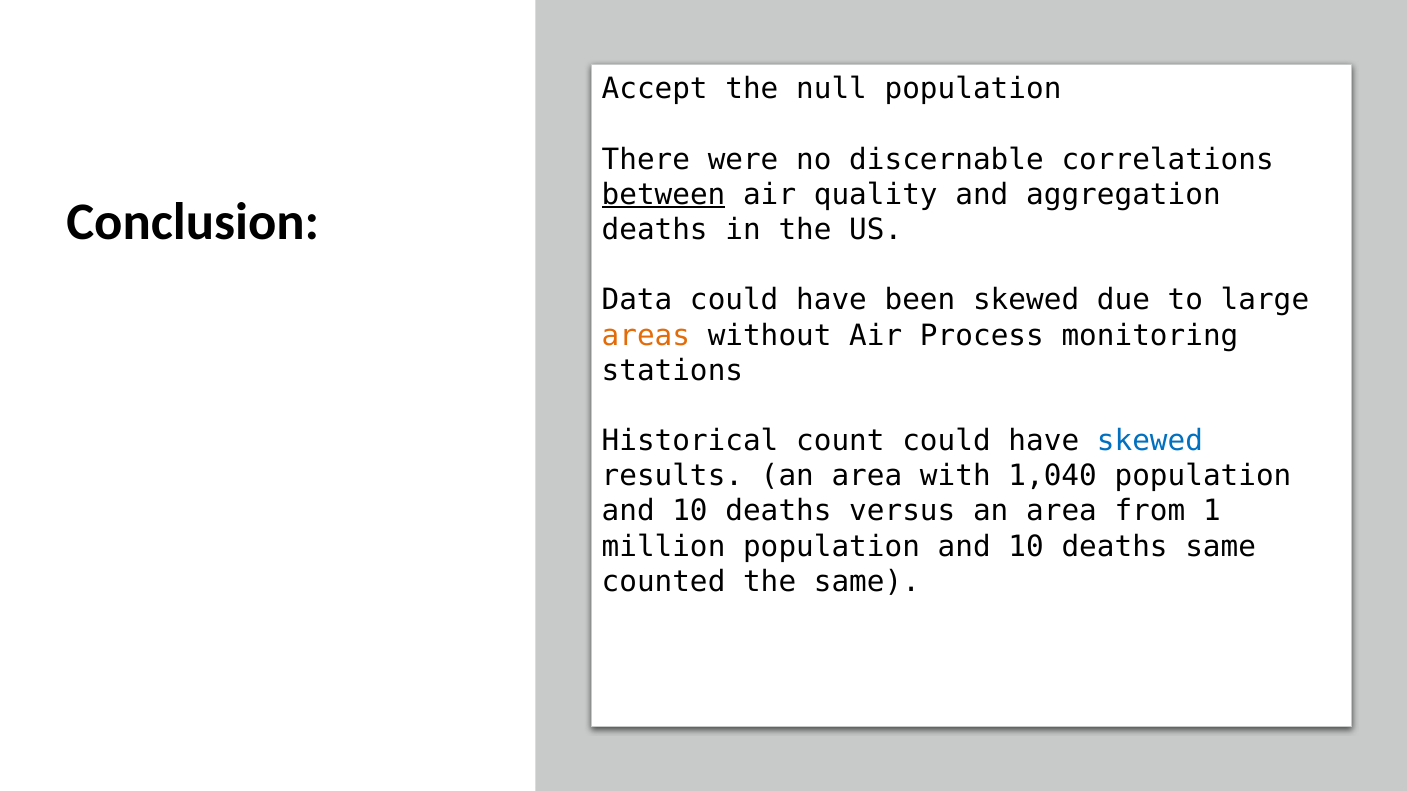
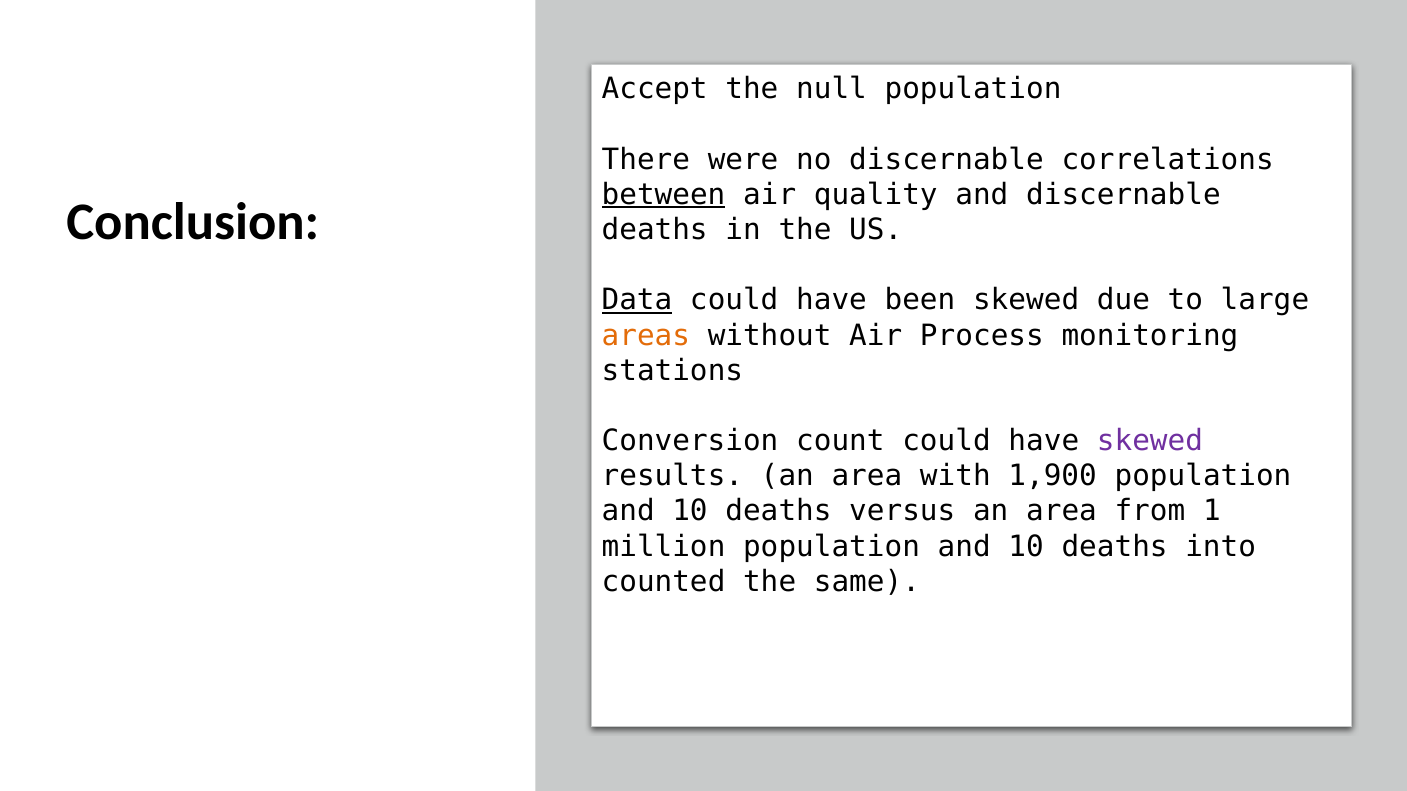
and aggregation: aggregation -> discernable
Data underline: none -> present
Historical: Historical -> Conversion
skewed at (1150, 441) colour: blue -> purple
1,040: 1,040 -> 1,900
deaths same: same -> into
